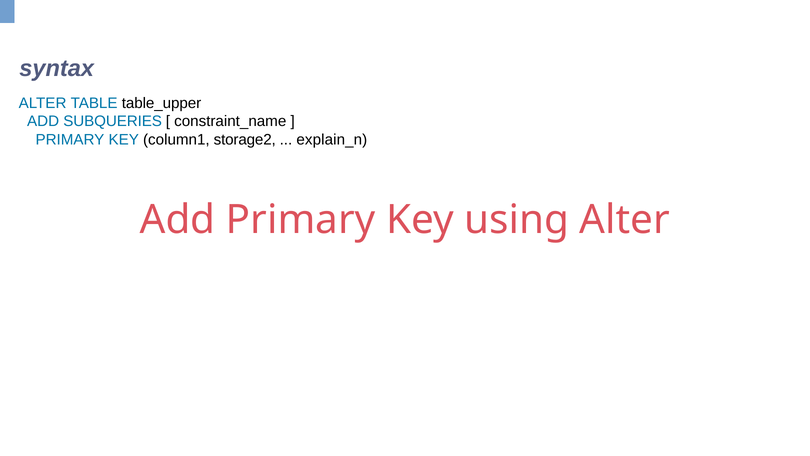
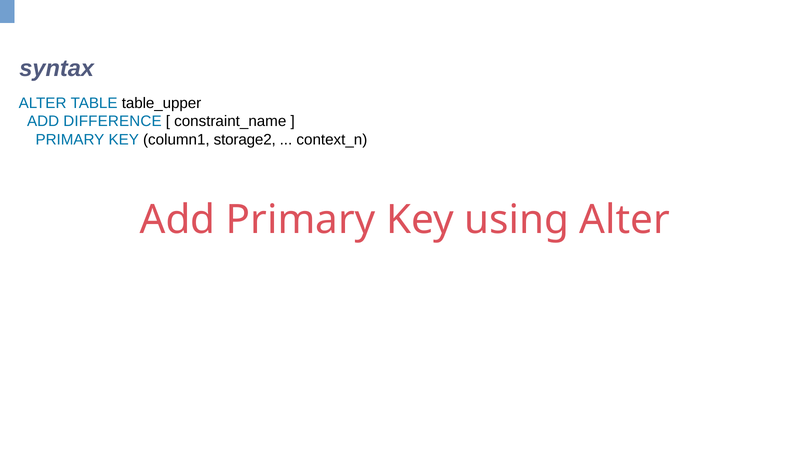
SUBQUERIES: SUBQUERIES -> DIFFERENCE
explain_n: explain_n -> context_n
